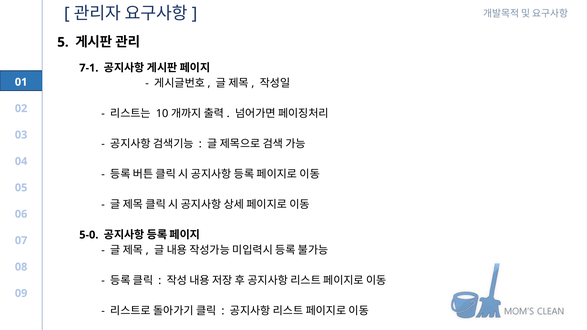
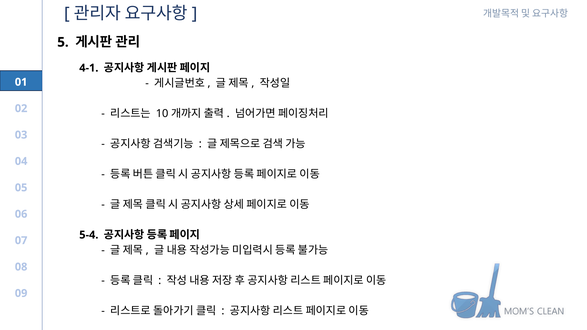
7-1: 7-1 -> 4-1
5-0: 5-0 -> 5-4
